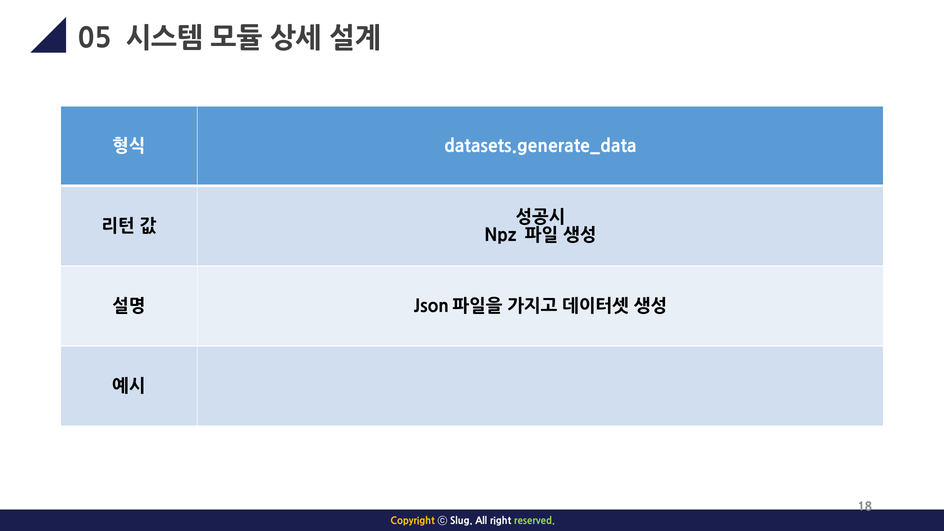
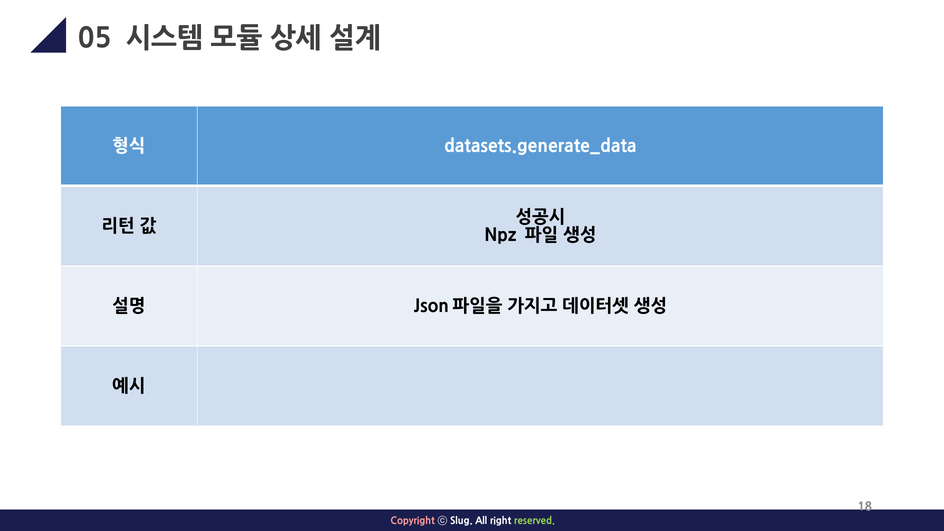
Copyright colour: yellow -> pink
